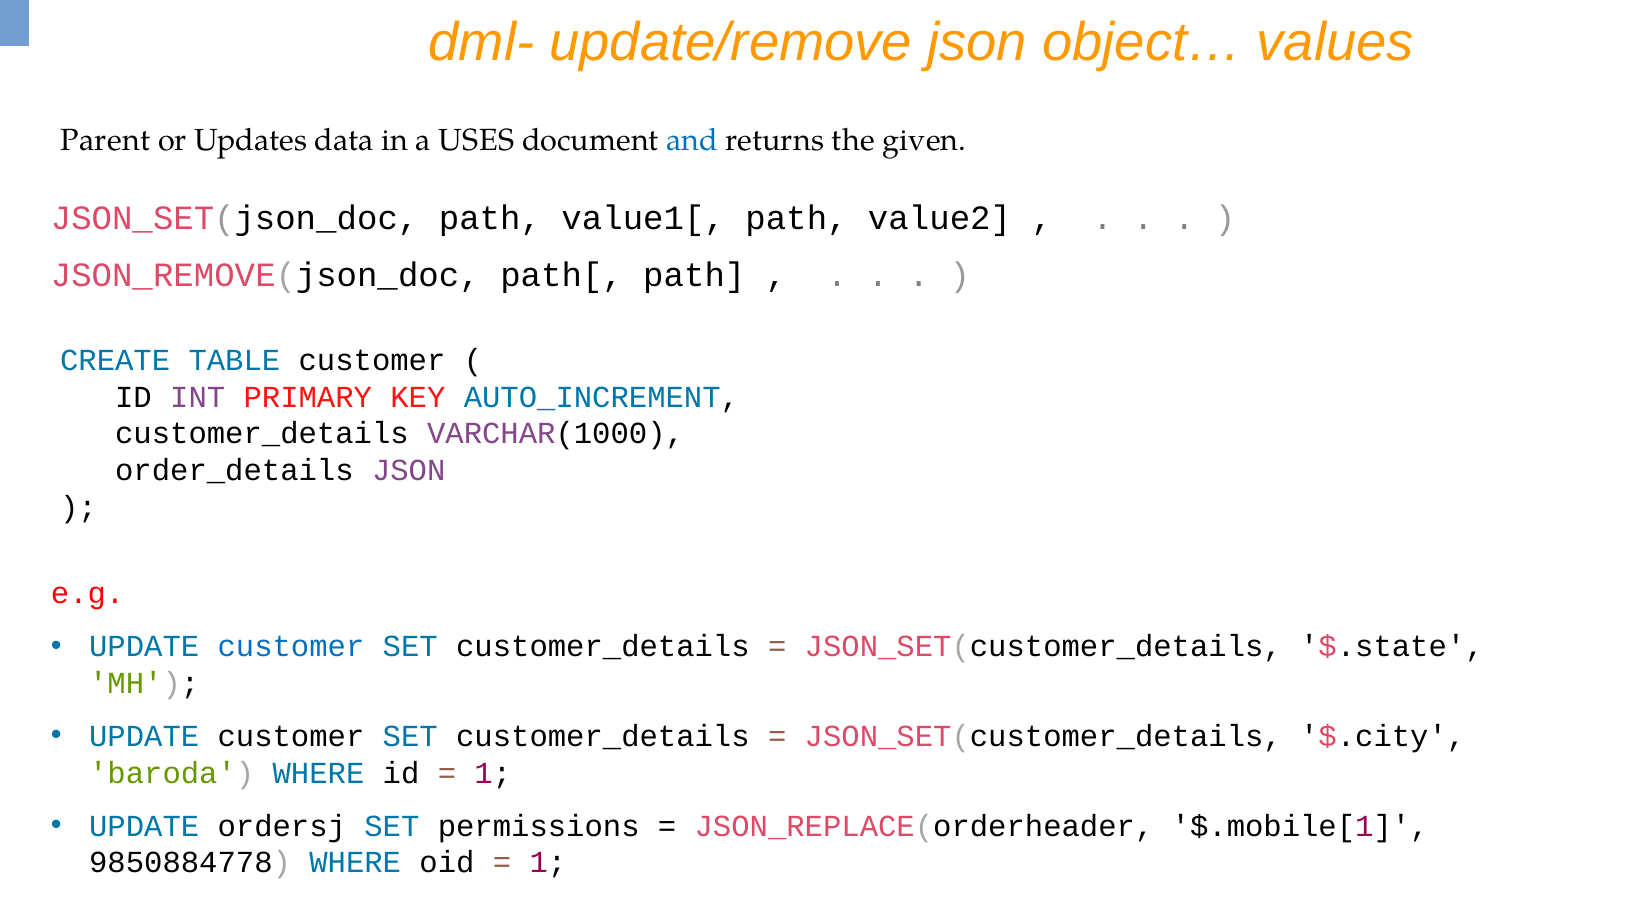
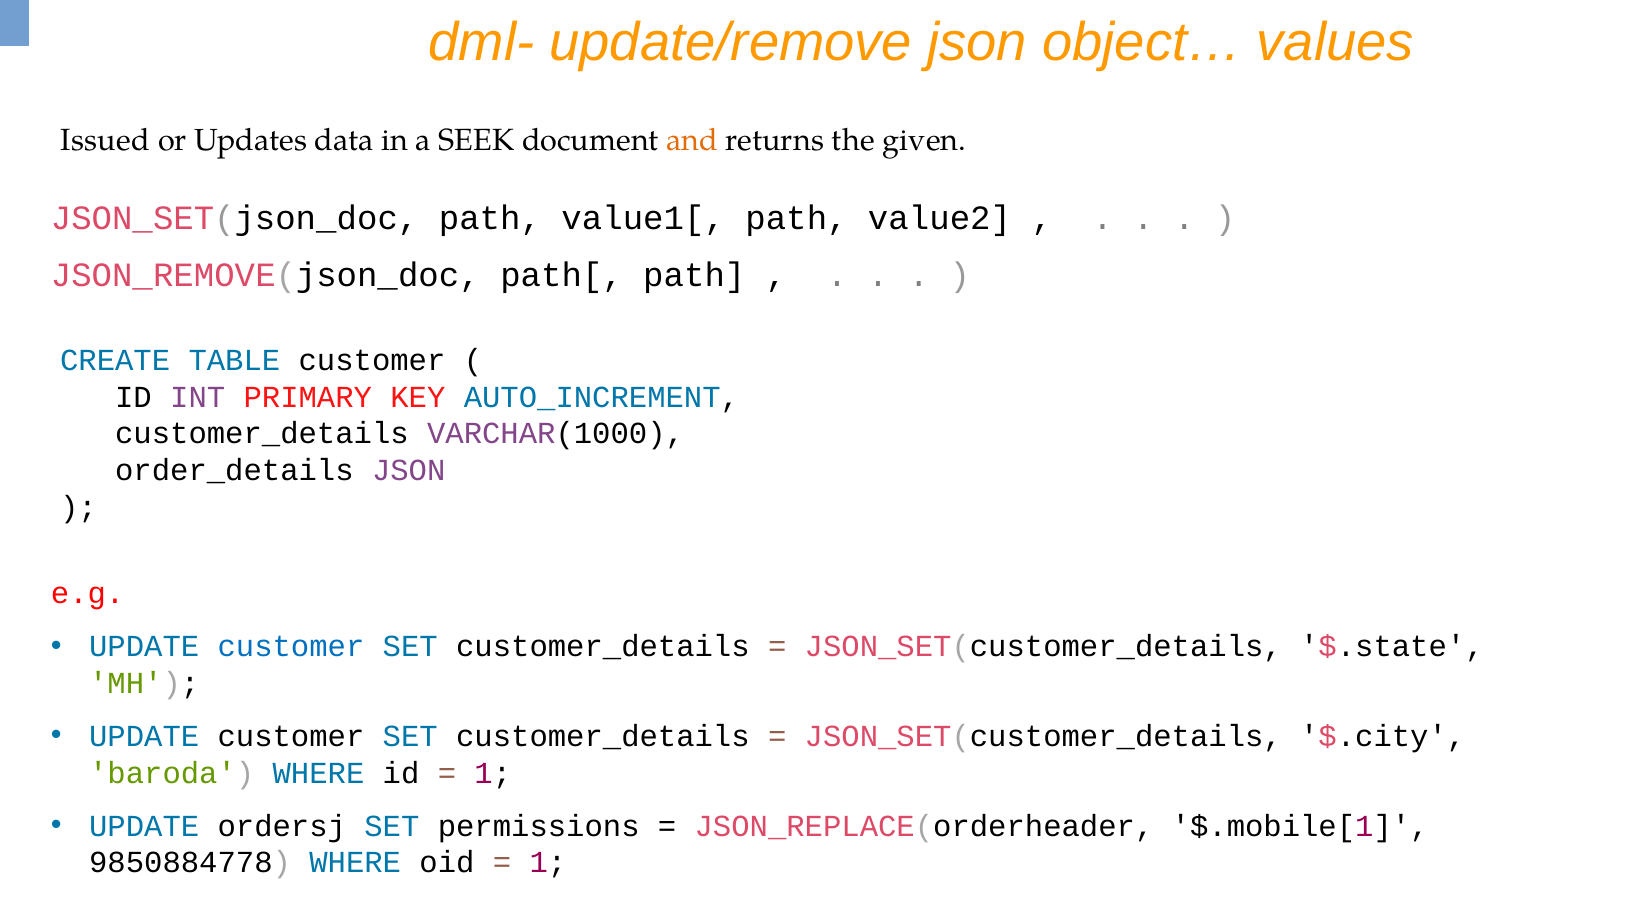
Parent: Parent -> Issued
USES: USES -> SEEK
and colour: blue -> orange
